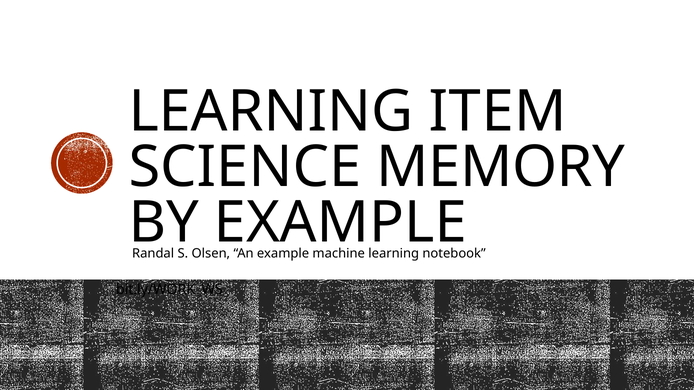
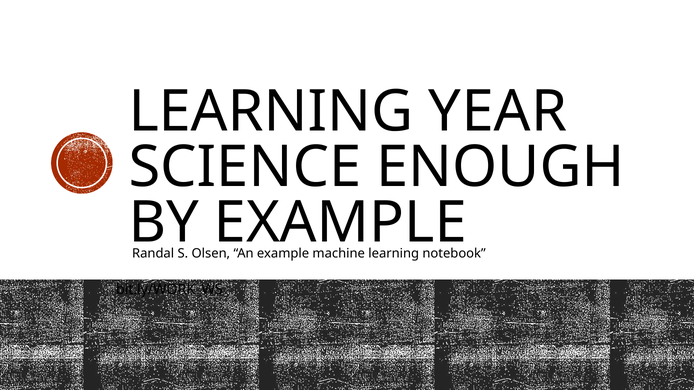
ITEM: ITEM -> YEAR
MEMORY: MEMORY -> ENOUGH
